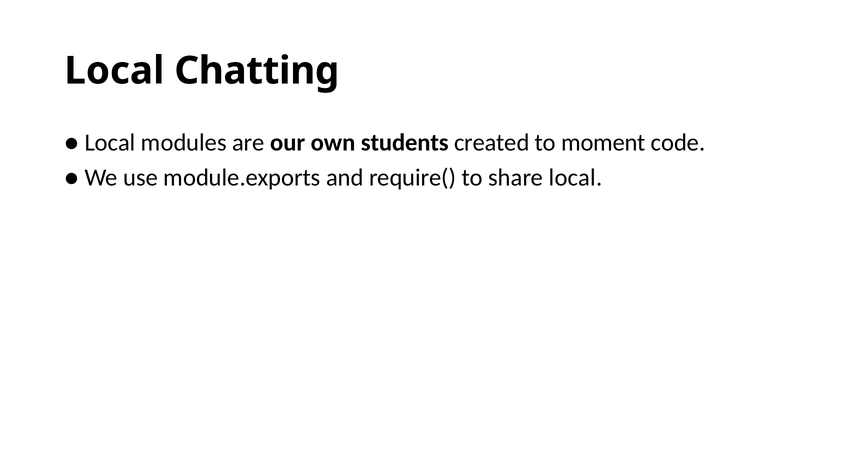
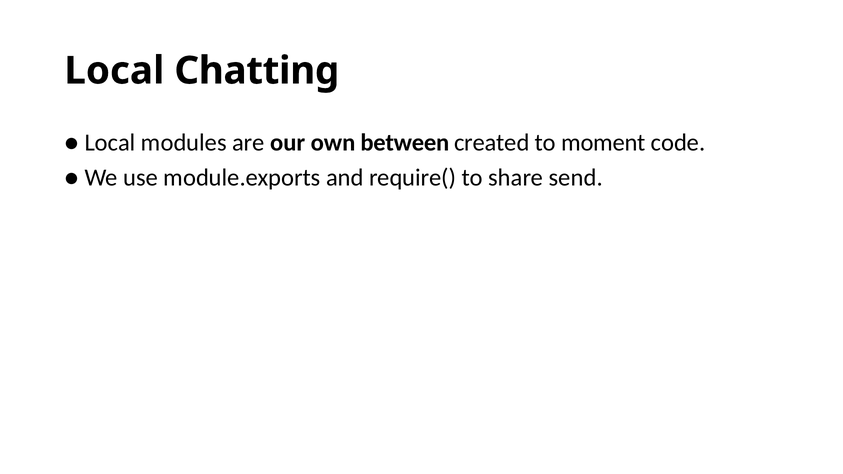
students: students -> between
share local: local -> send
